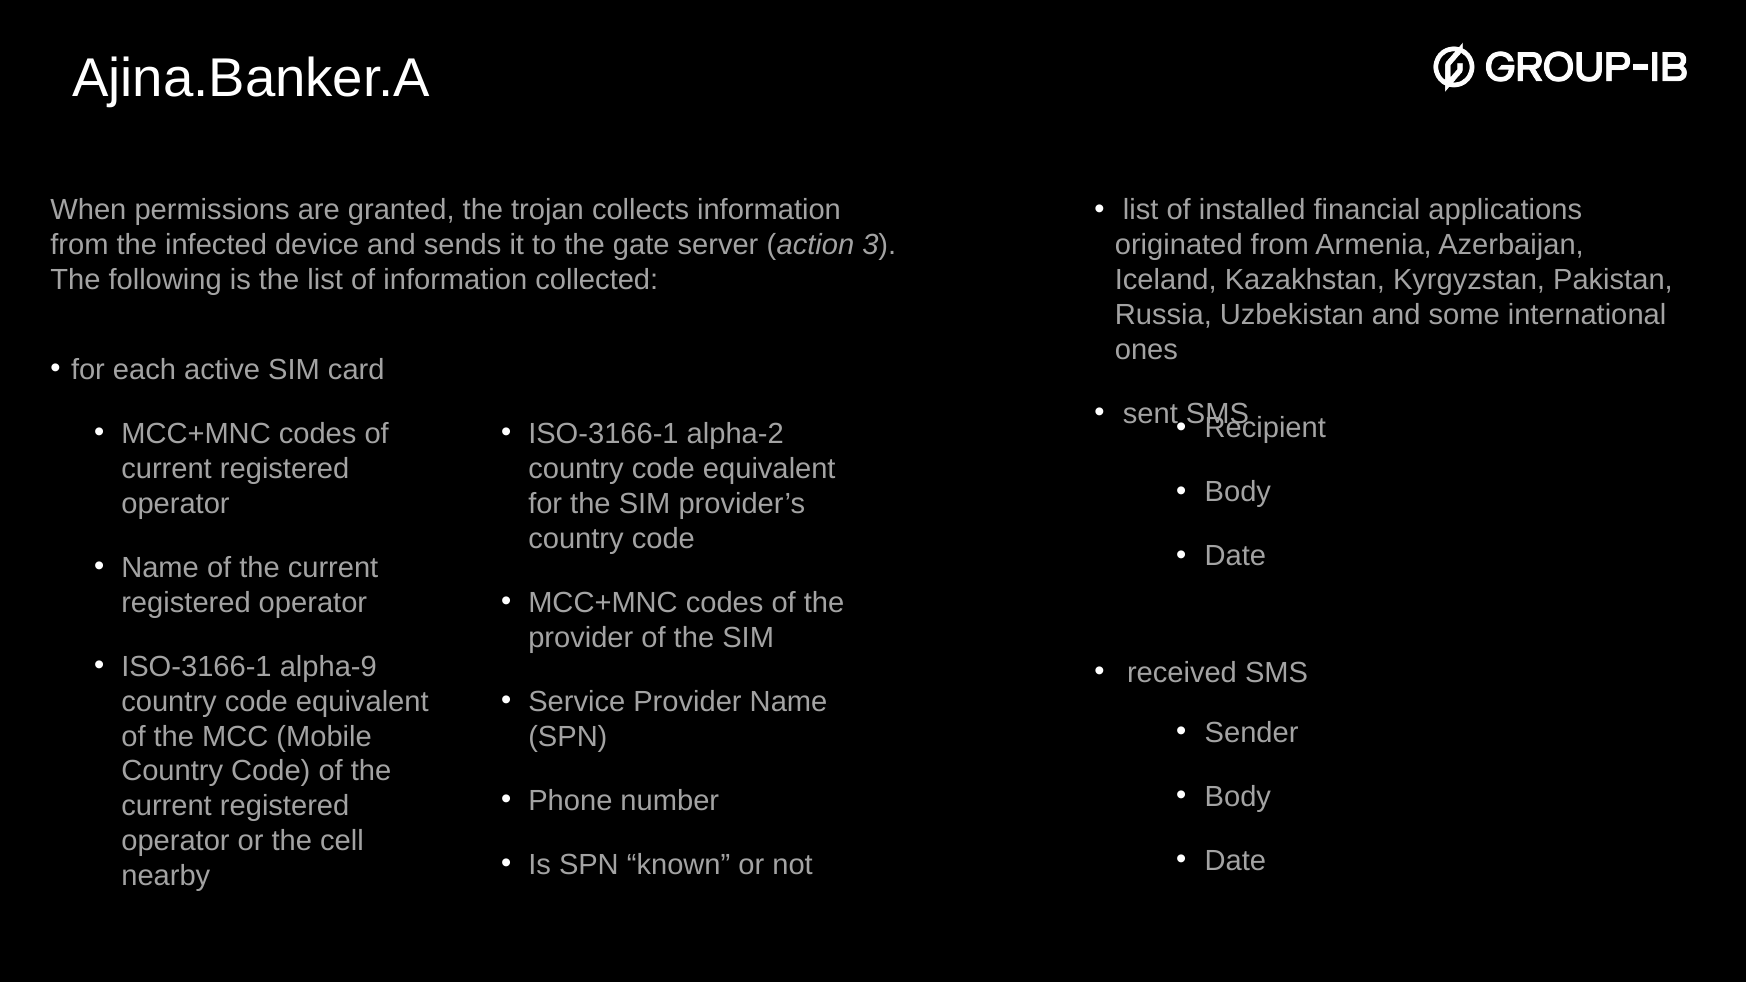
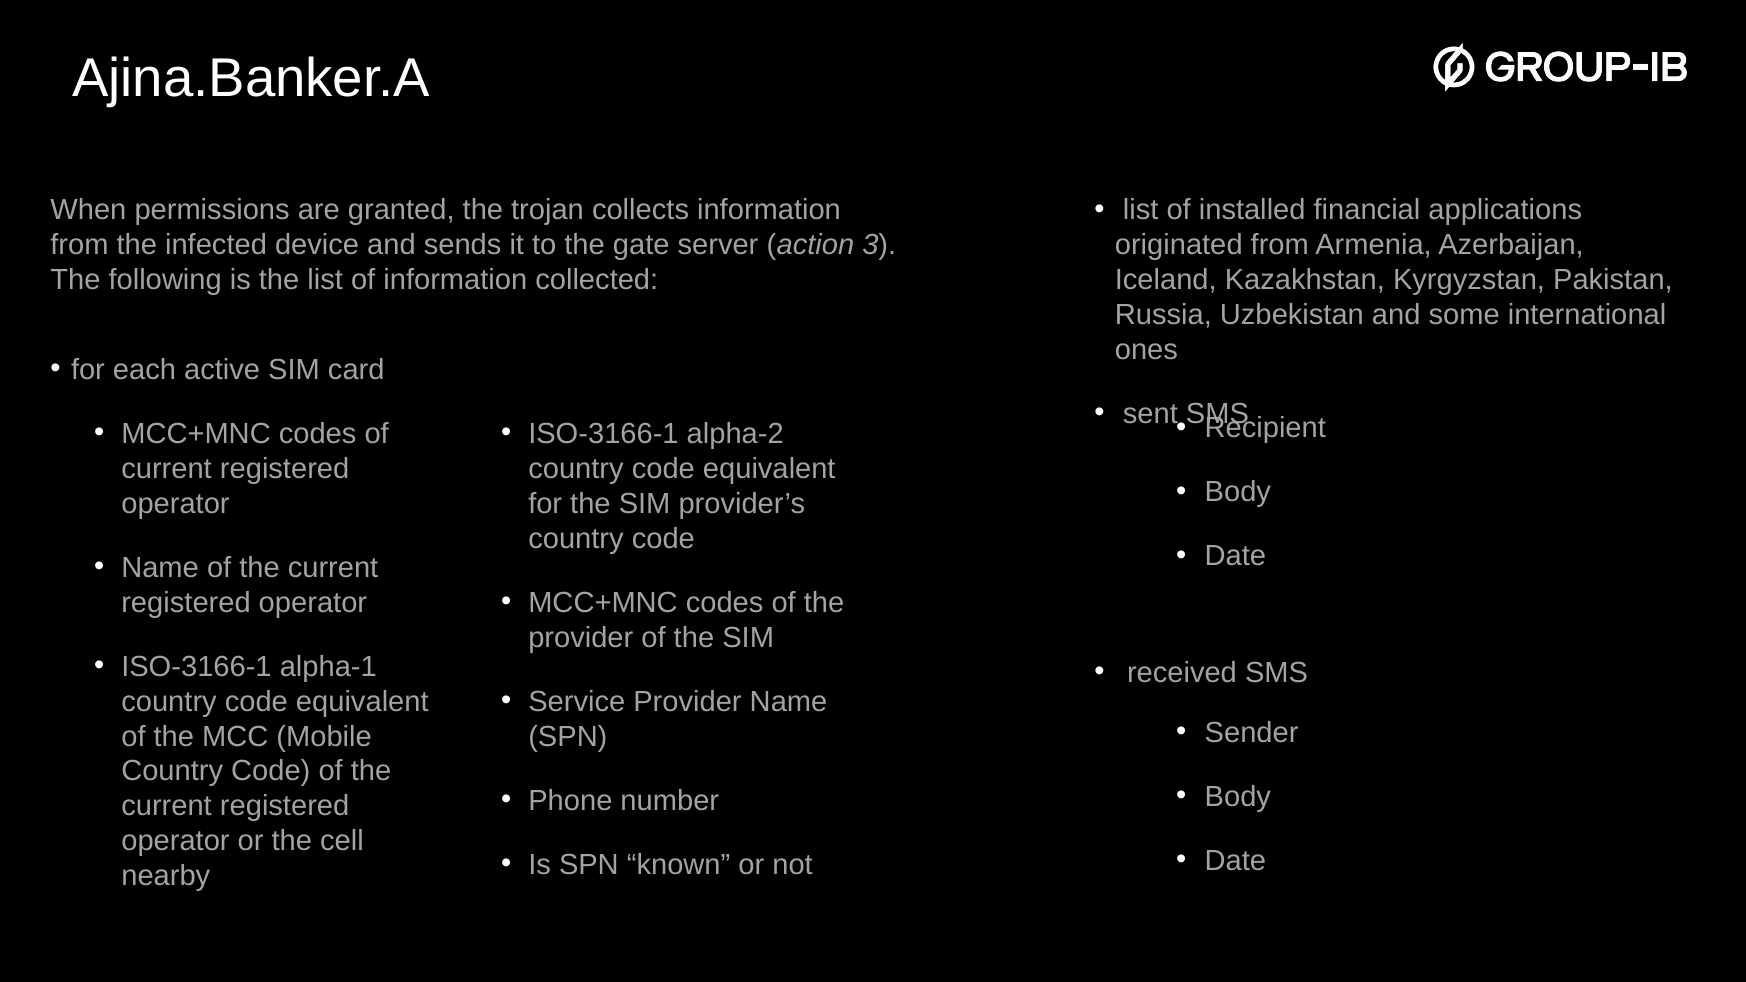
alpha-9: alpha-9 -> alpha-1
